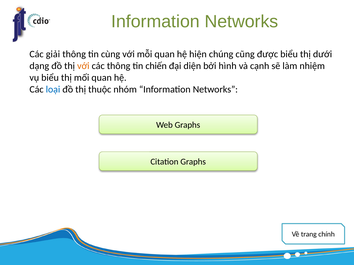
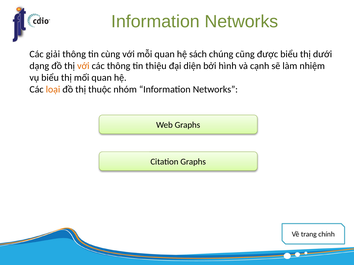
hiện: hiện -> sách
chiến: chiến -> thiệu
loại colour: blue -> orange
